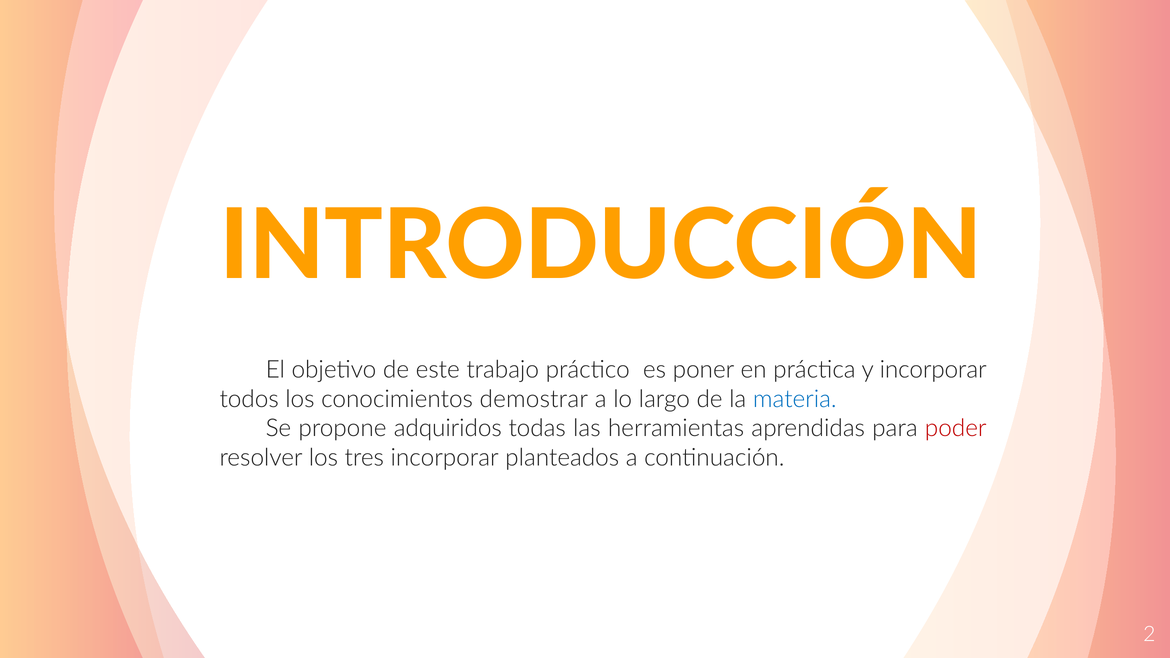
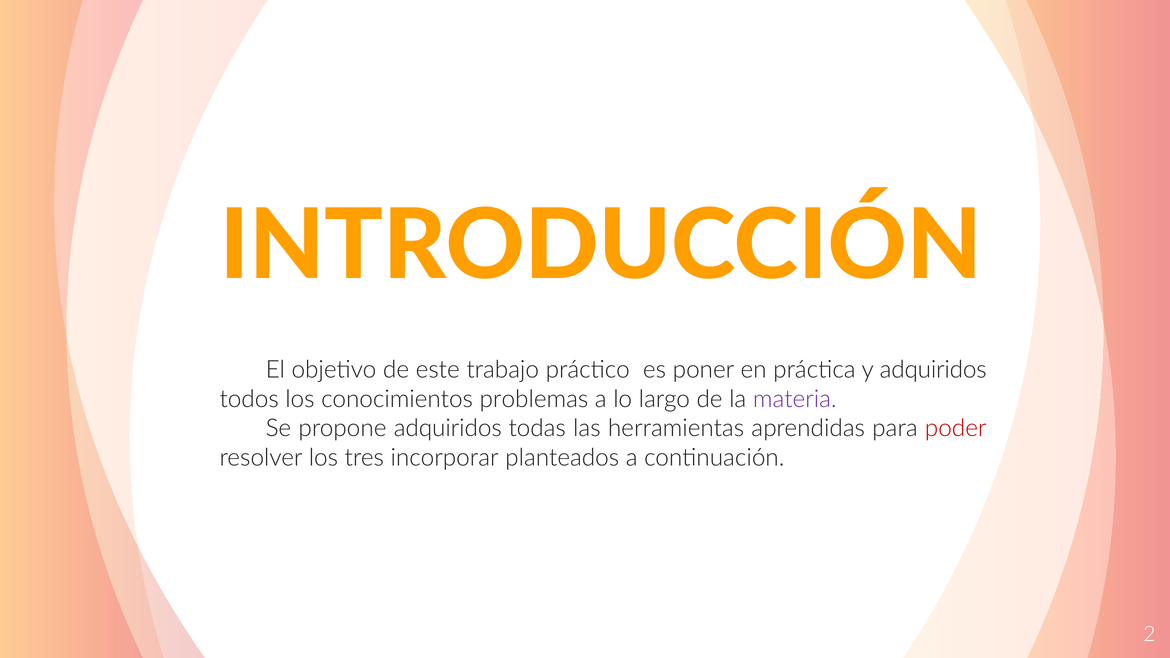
y incorporar: incorporar -> adquiridos
demostrar: demostrar -> problemas
materia colour: blue -> purple
